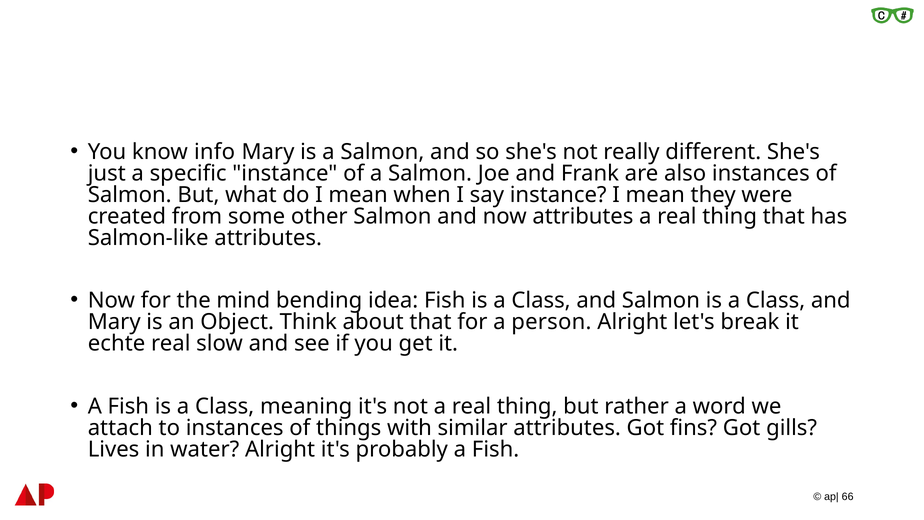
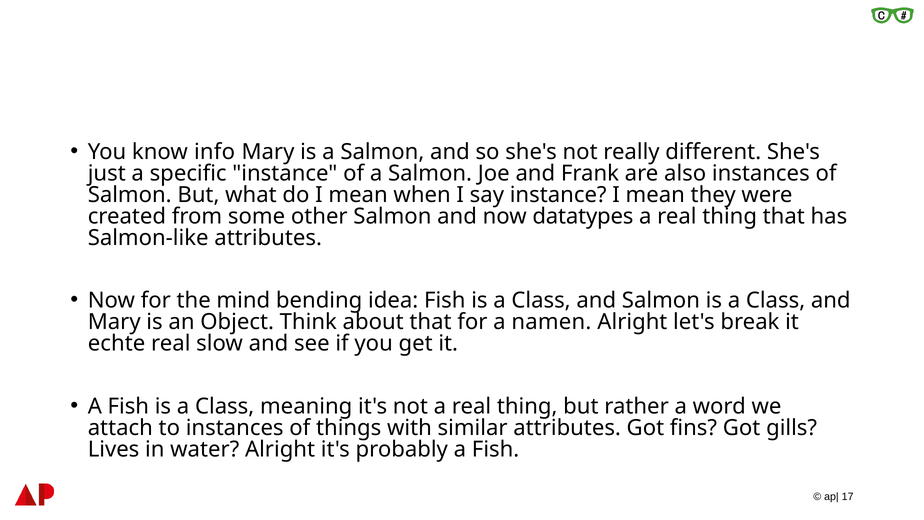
now attributes: attributes -> datatypes
person: person -> namen
66: 66 -> 17
